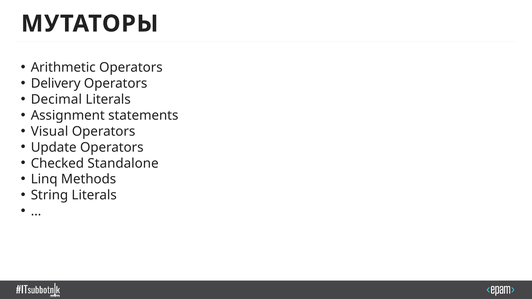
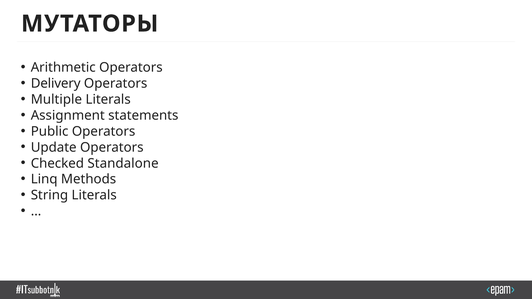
Decimal: Decimal -> Multiple
Visual: Visual -> Public
